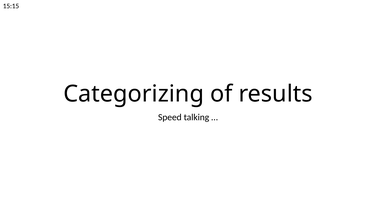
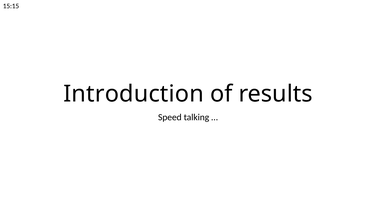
Categorizing: Categorizing -> Introduction
